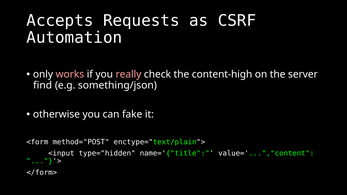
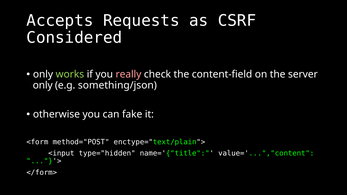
Automation: Automation -> Considered
works colour: pink -> light green
content-high: content-high -> content-field
find at (43, 85): find -> only
